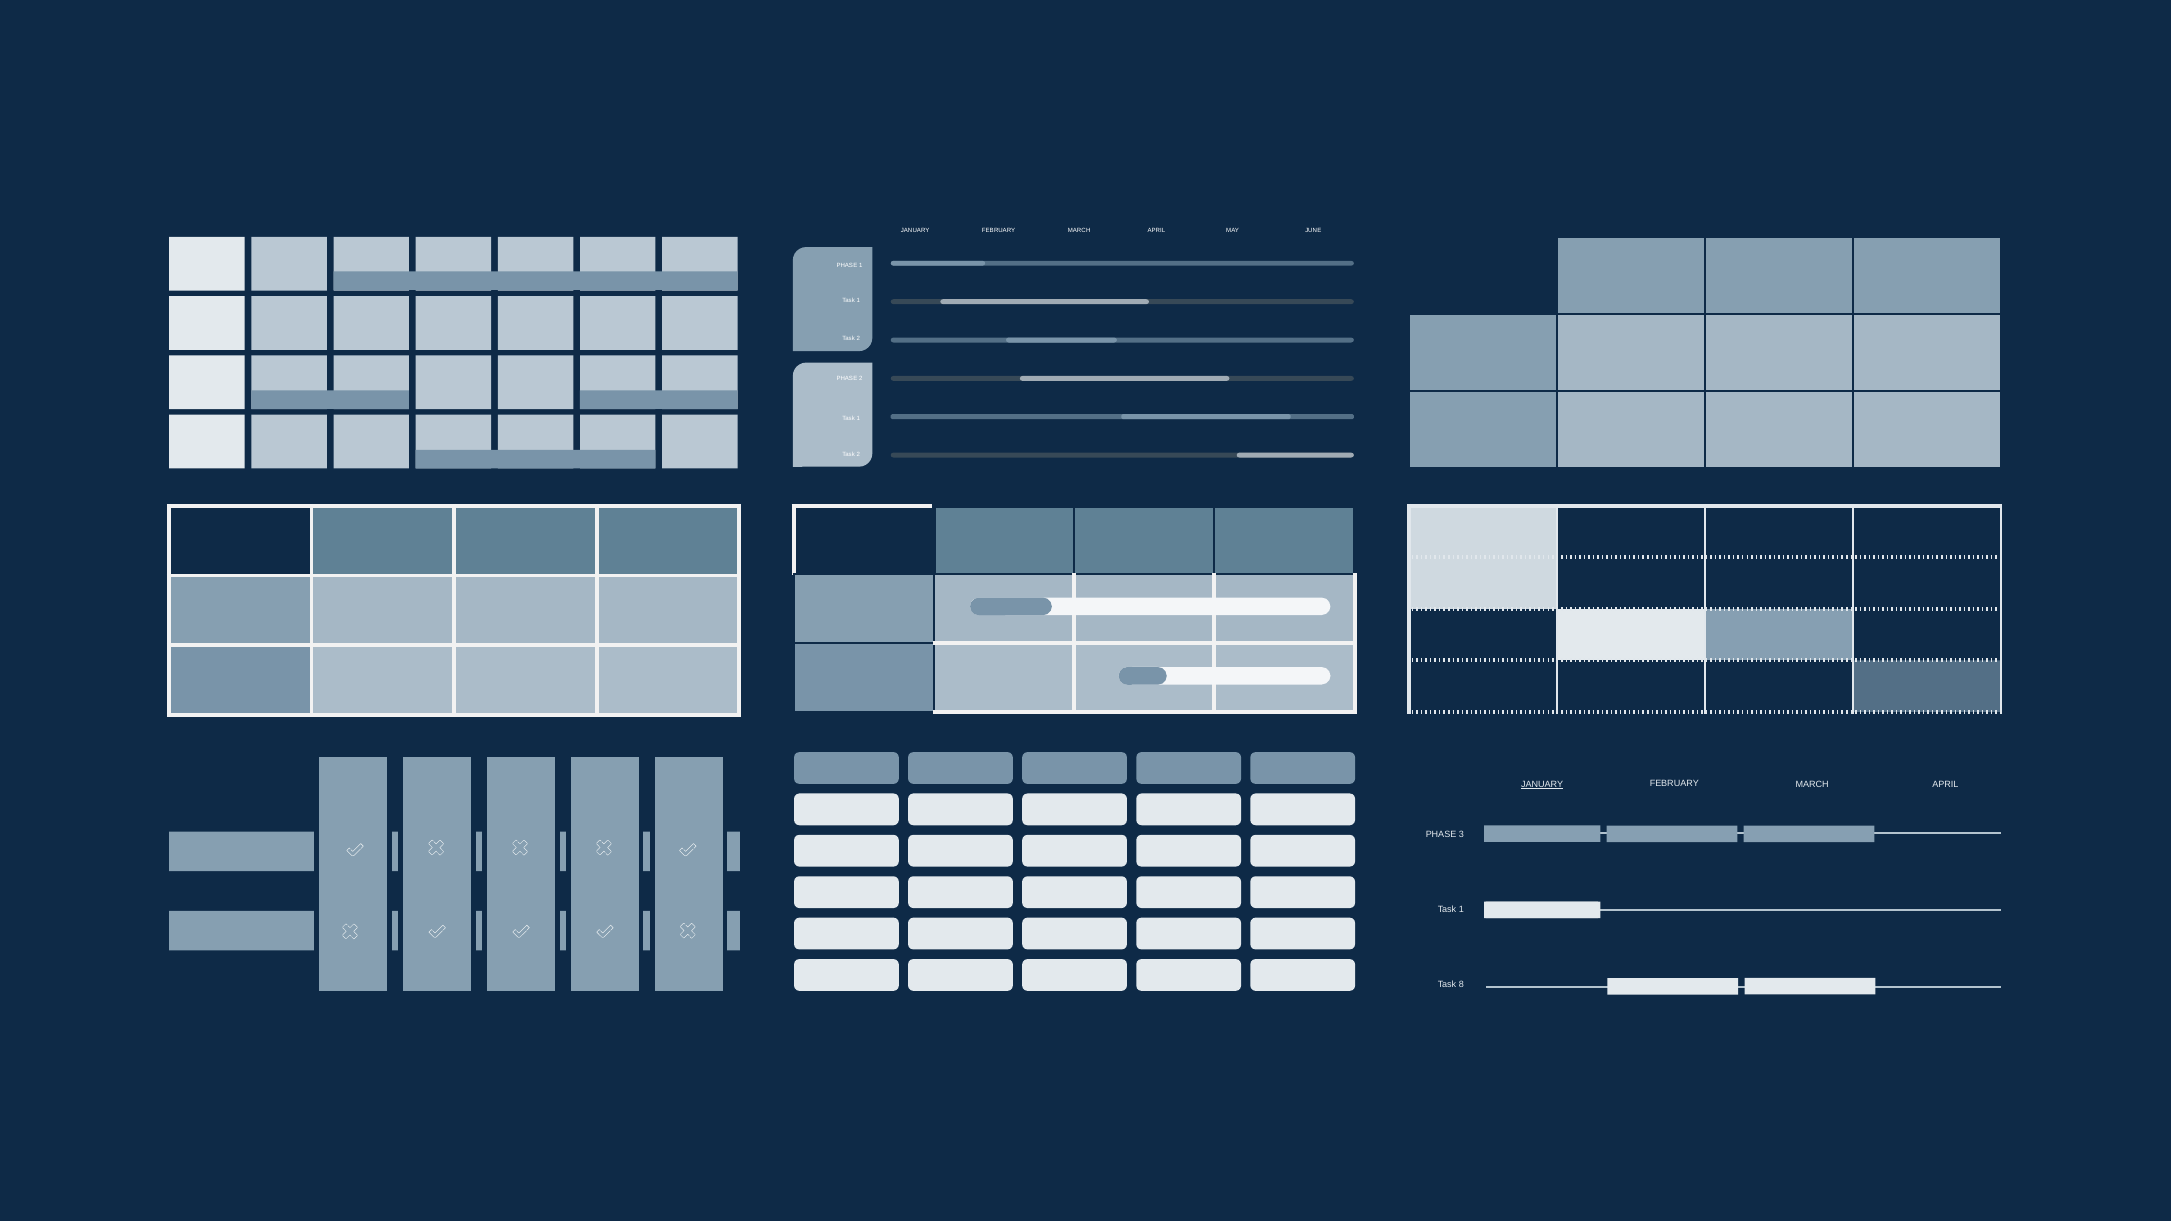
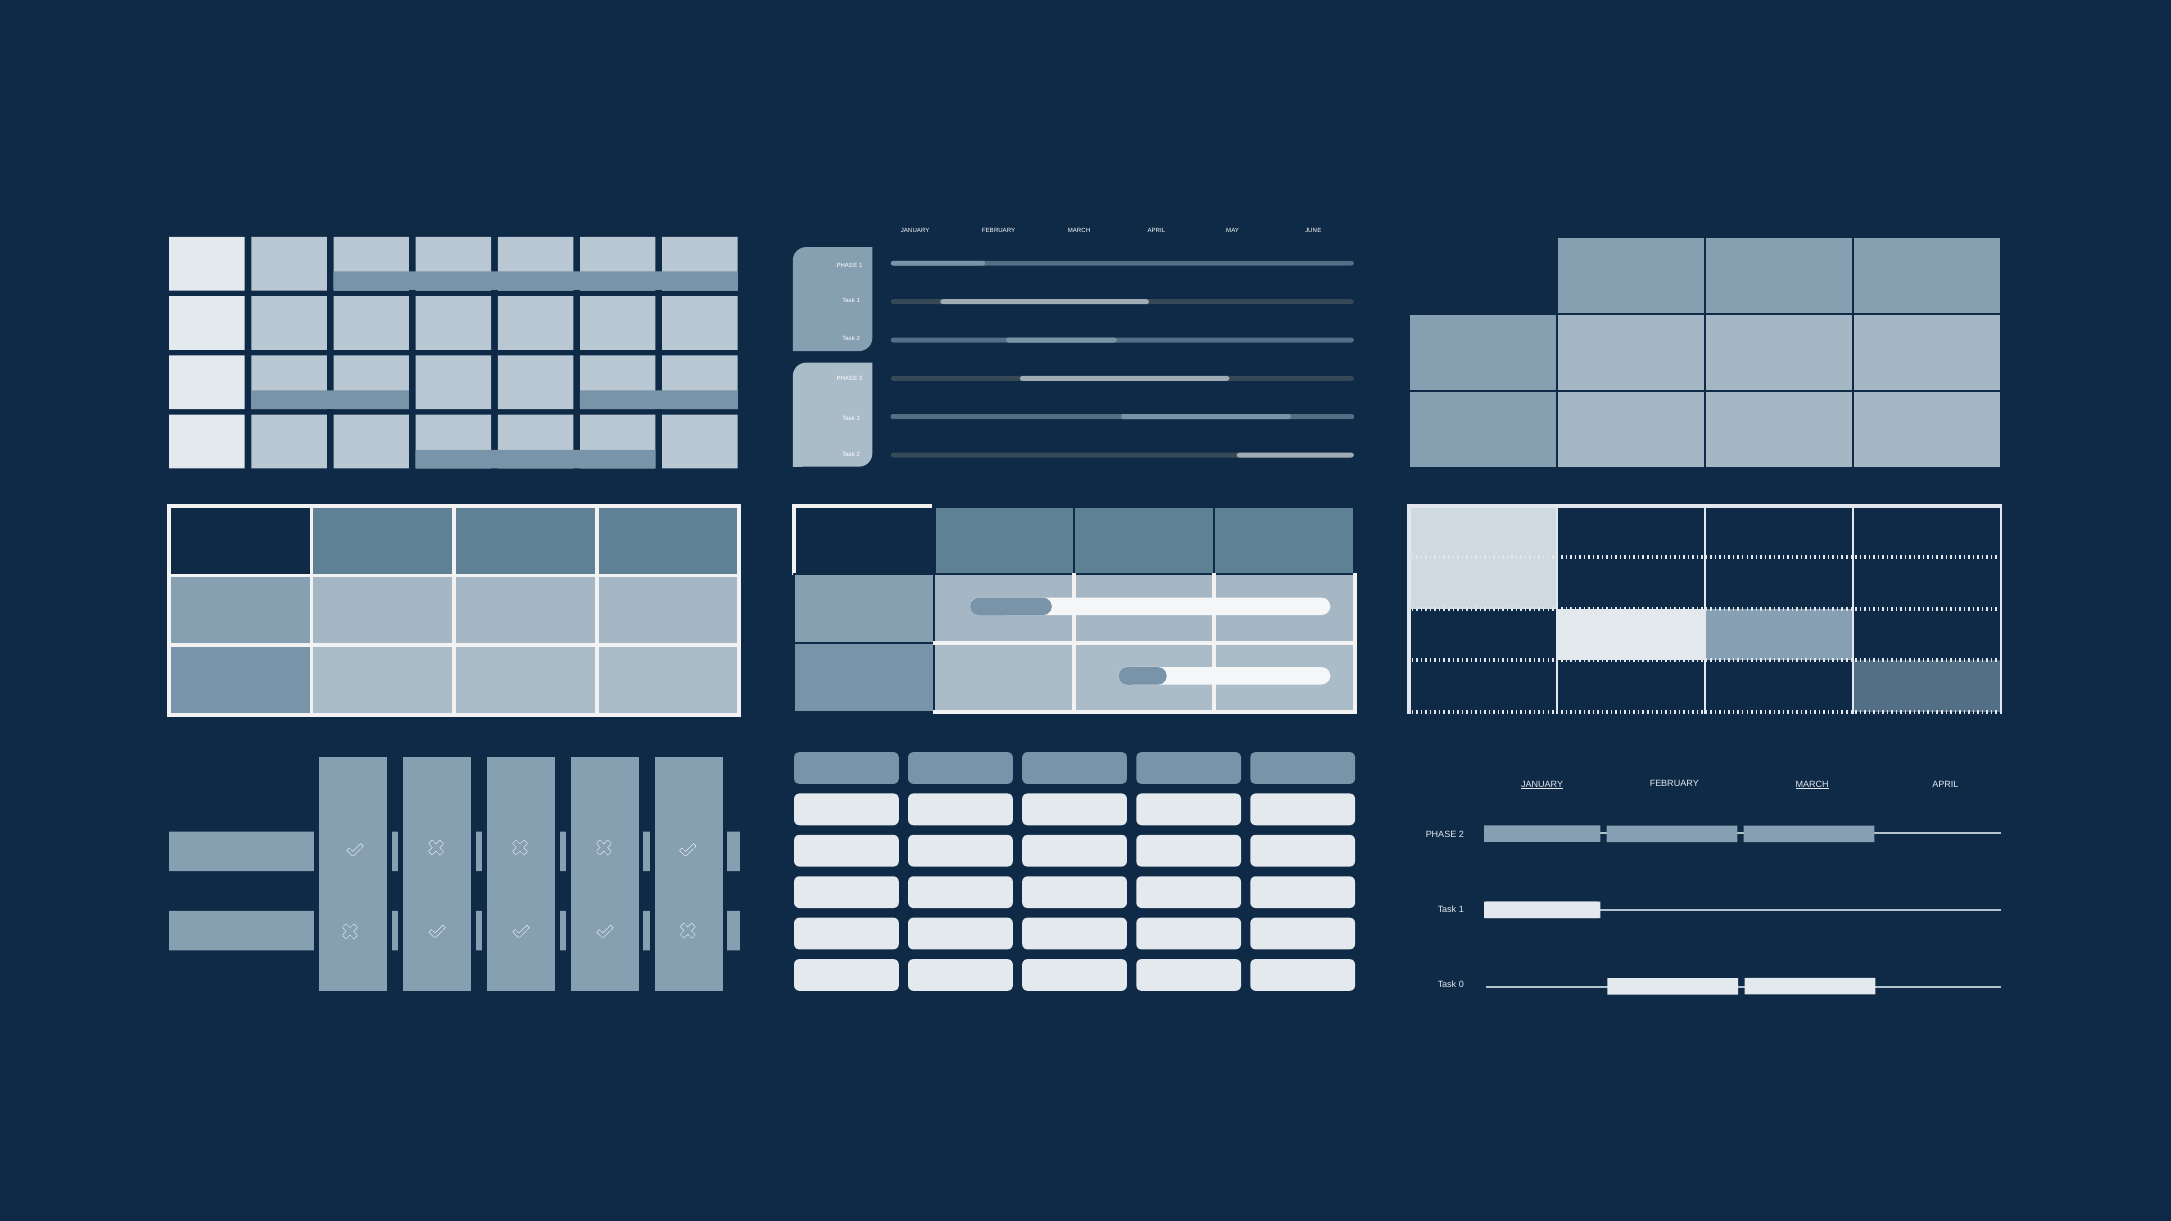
MARCH at (1812, 784) underline: none -> present
3 at (1461, 834): 3 -> 2
8: 8 -> 0
